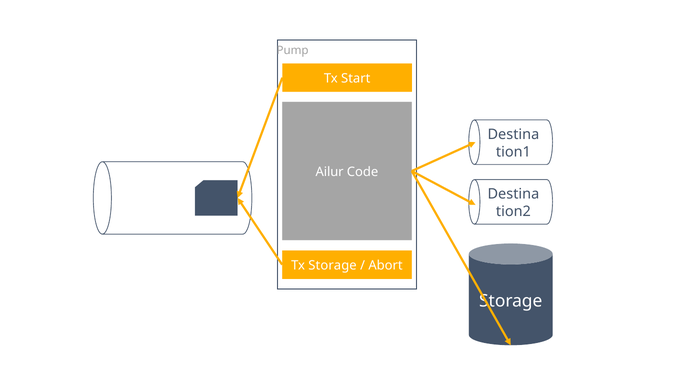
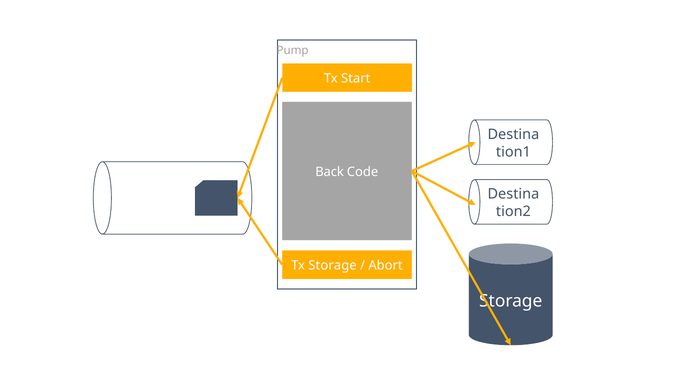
Ailur: Ailur -> Back
